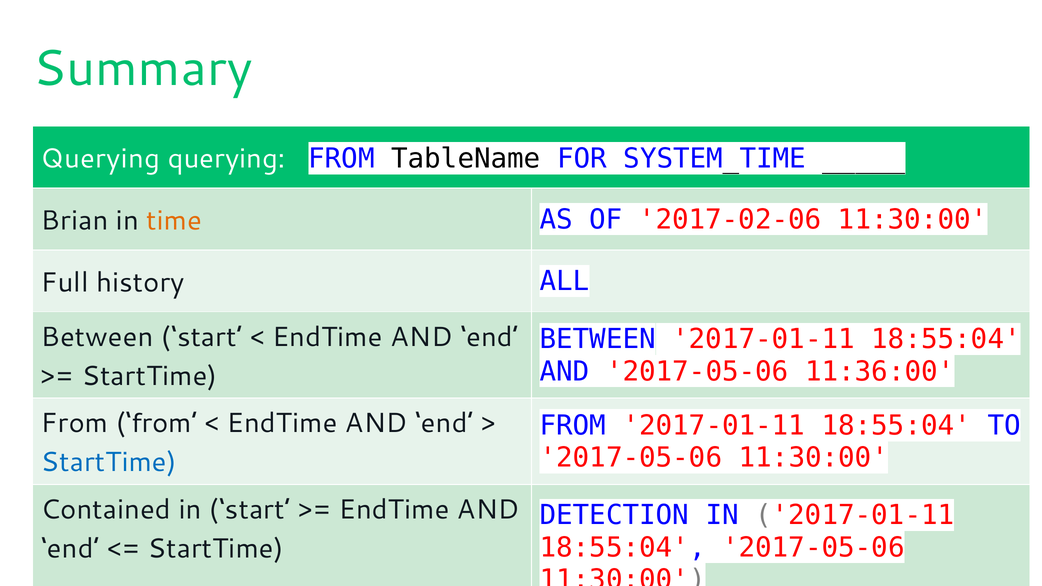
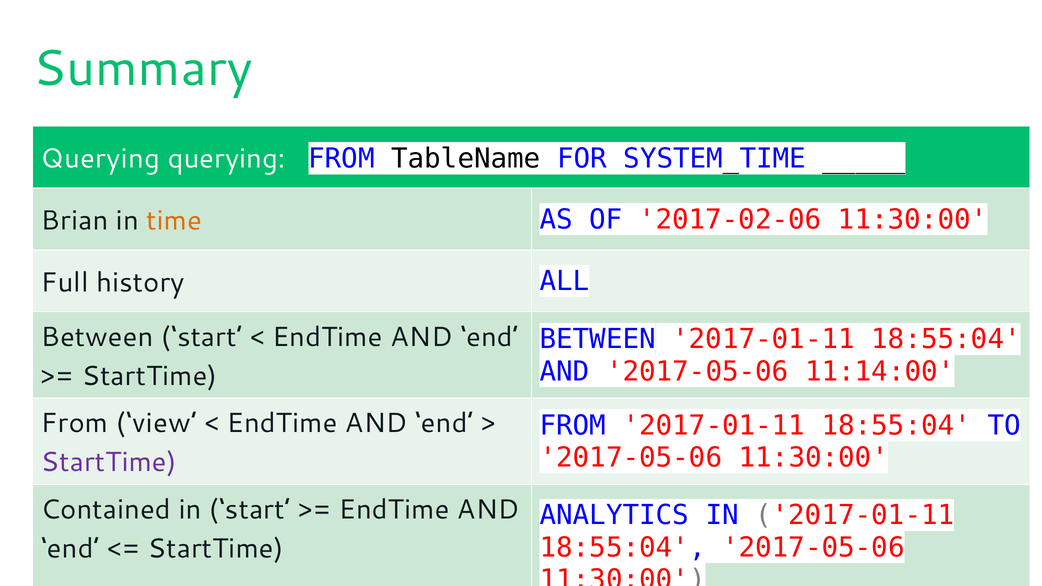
11:36:00: 11:36:00 -> 11:14:00
From from: from -> view
StartTime at (109, 462) colour: blue -> purple
DETECTION: DETECTION -> ANALYTICS
